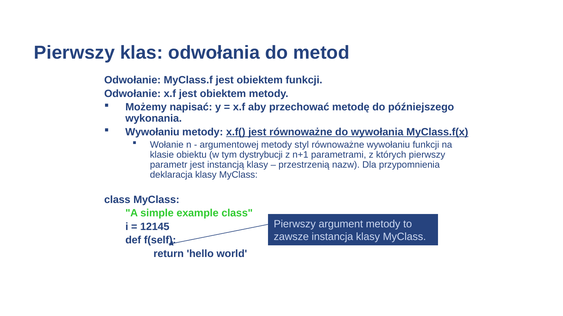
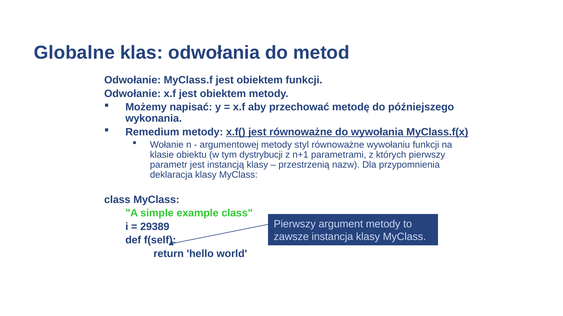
Pierwszy at (74, 53): Pierwszy -> Globalne
Wywołaniu at (152, 132): Wywołaniu -> Remedium
12145: 12145 -> 29389
